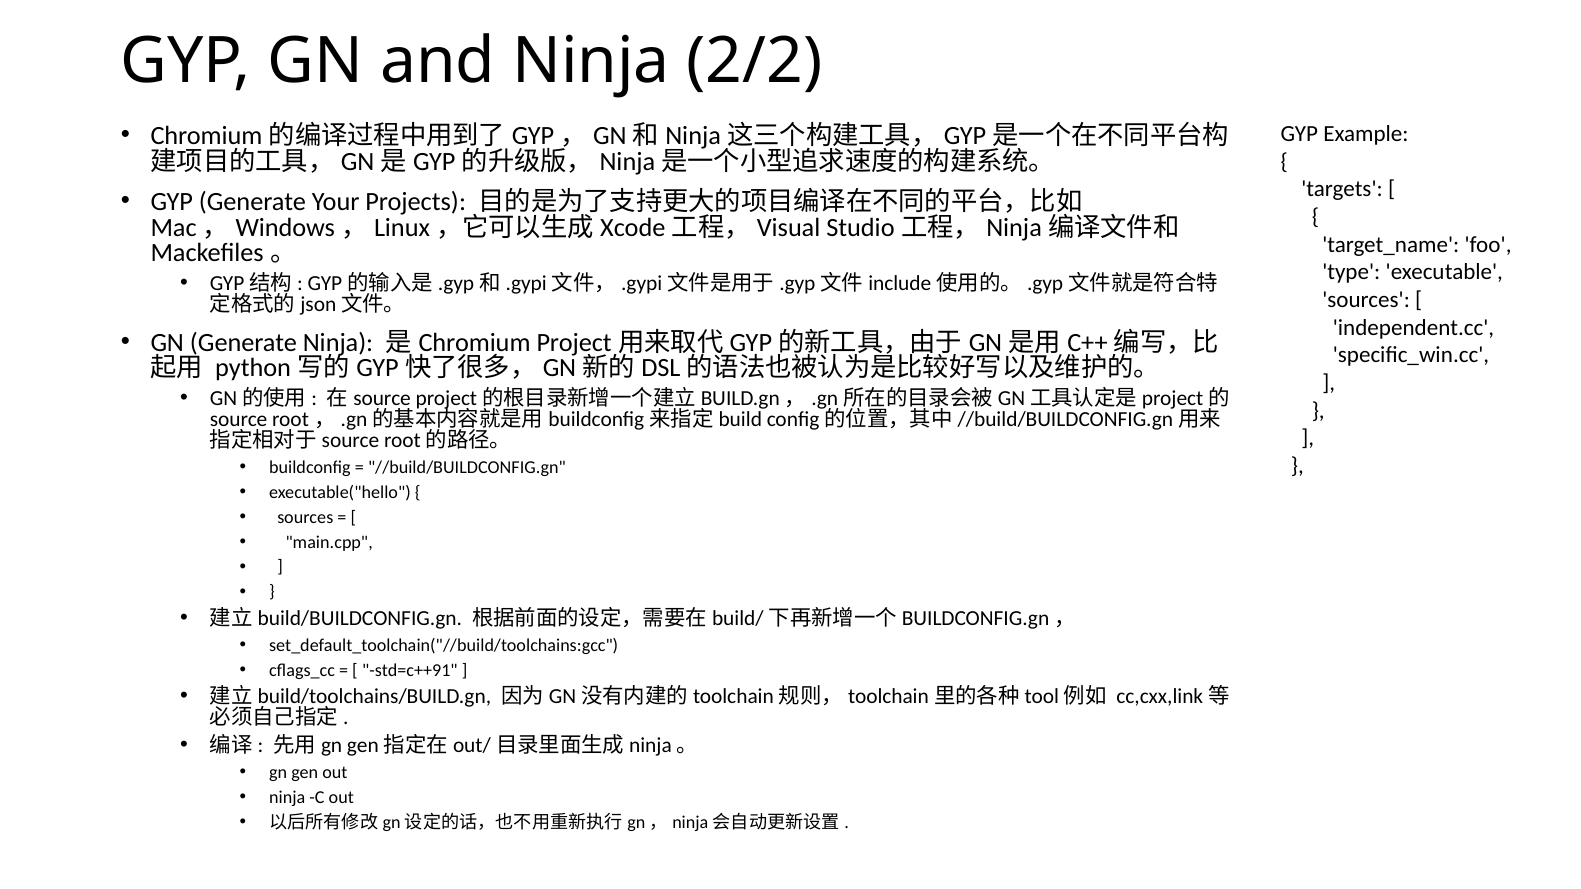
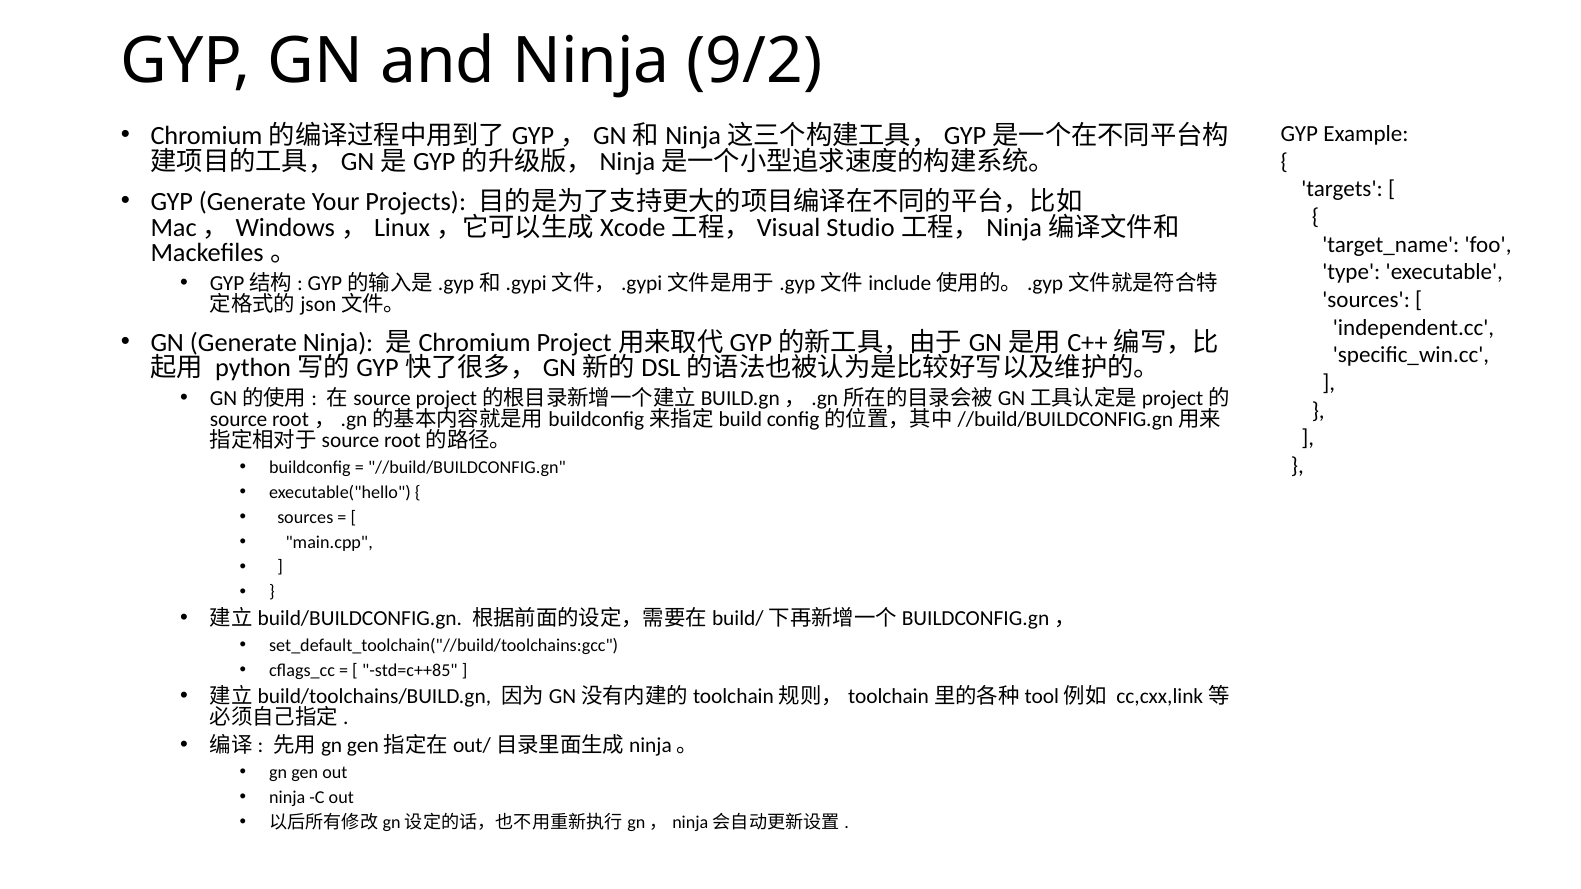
2/2: 2/2 -> 9/2
std=c++91: std=c++91 -> std=c++85
